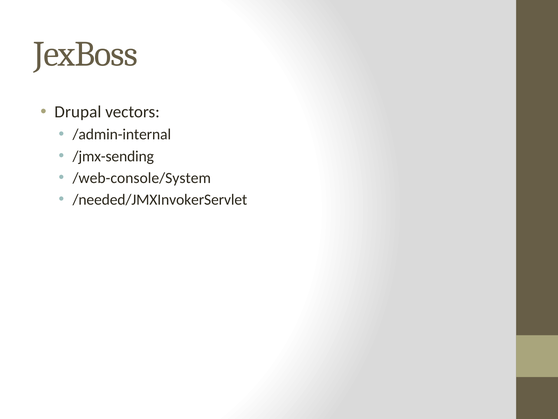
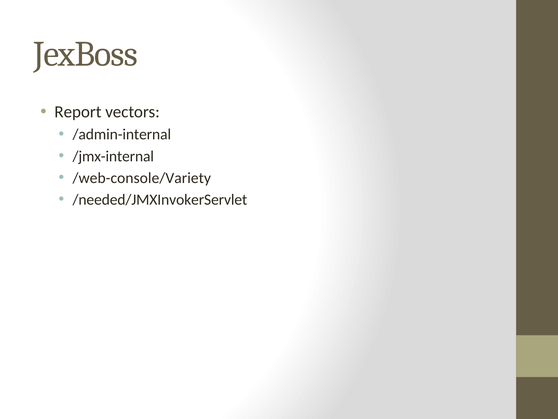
Drupal: Drupal -> Report
/jmx-sending: /jmx-sending -> /jmx-internal
/web-console/System: /web-console/System -> /web-console/Variety
